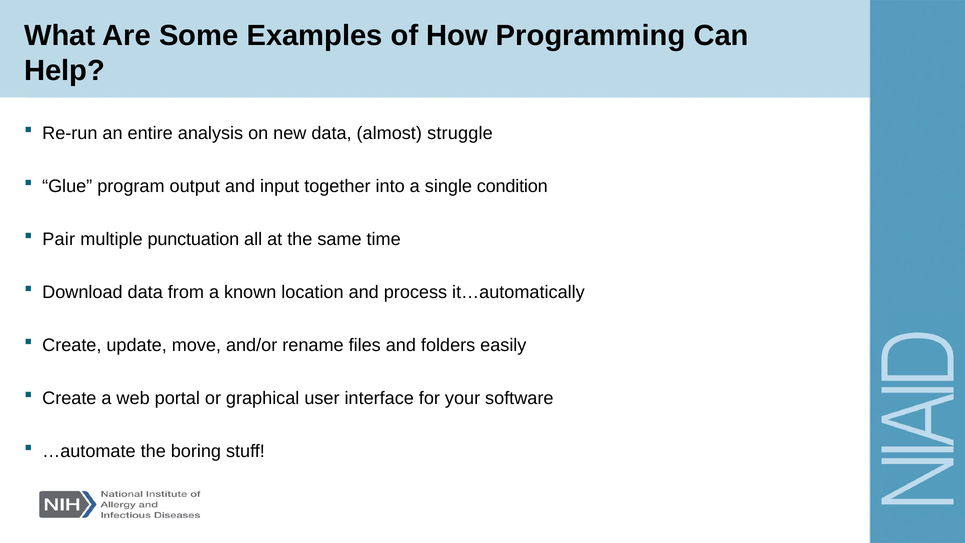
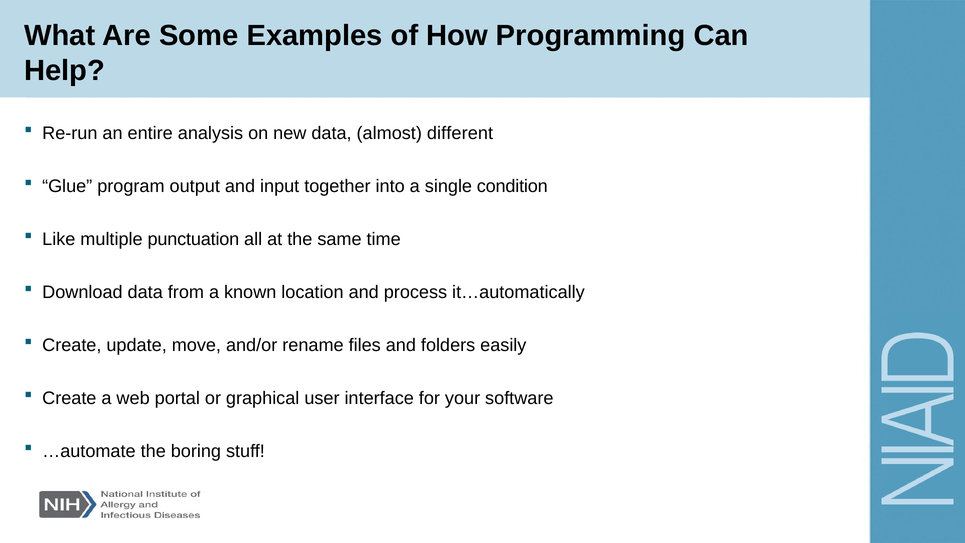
struggle: struggle -> different
Pair: Pair -> Like
